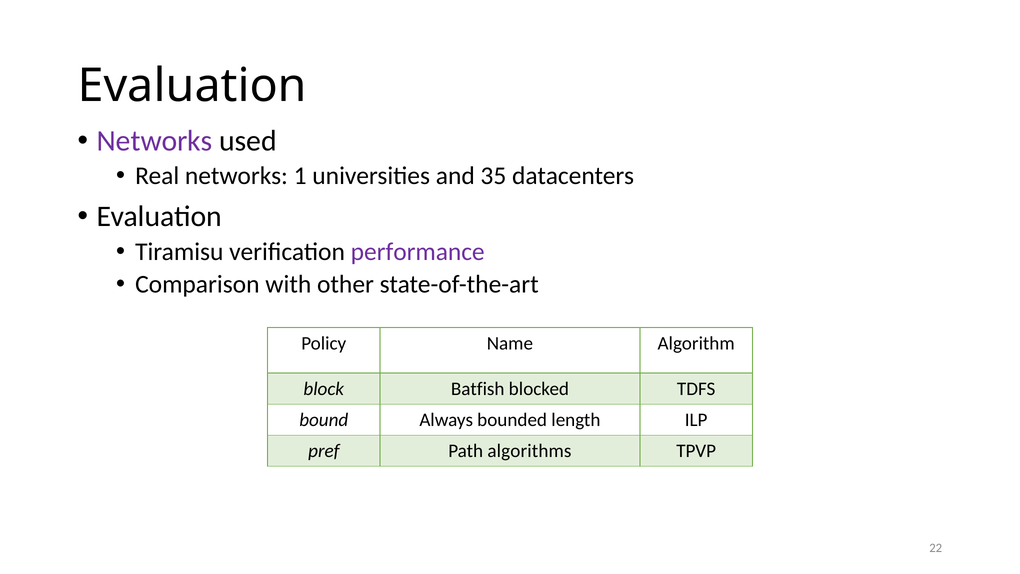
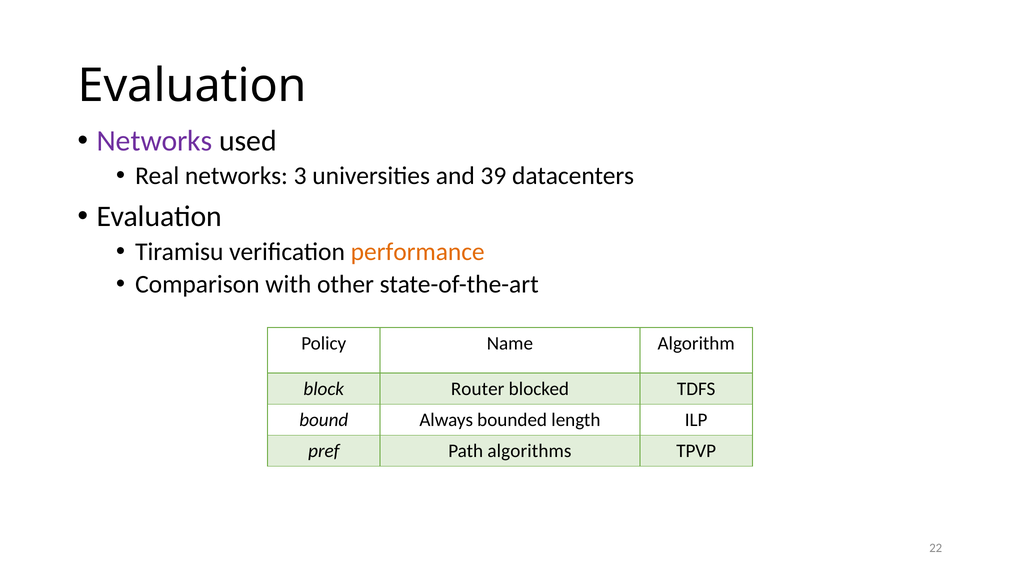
1: 1 -> 3
35: 35 -> 39
performance colour: purple -> orange
Batfish: Batfish -> Router
